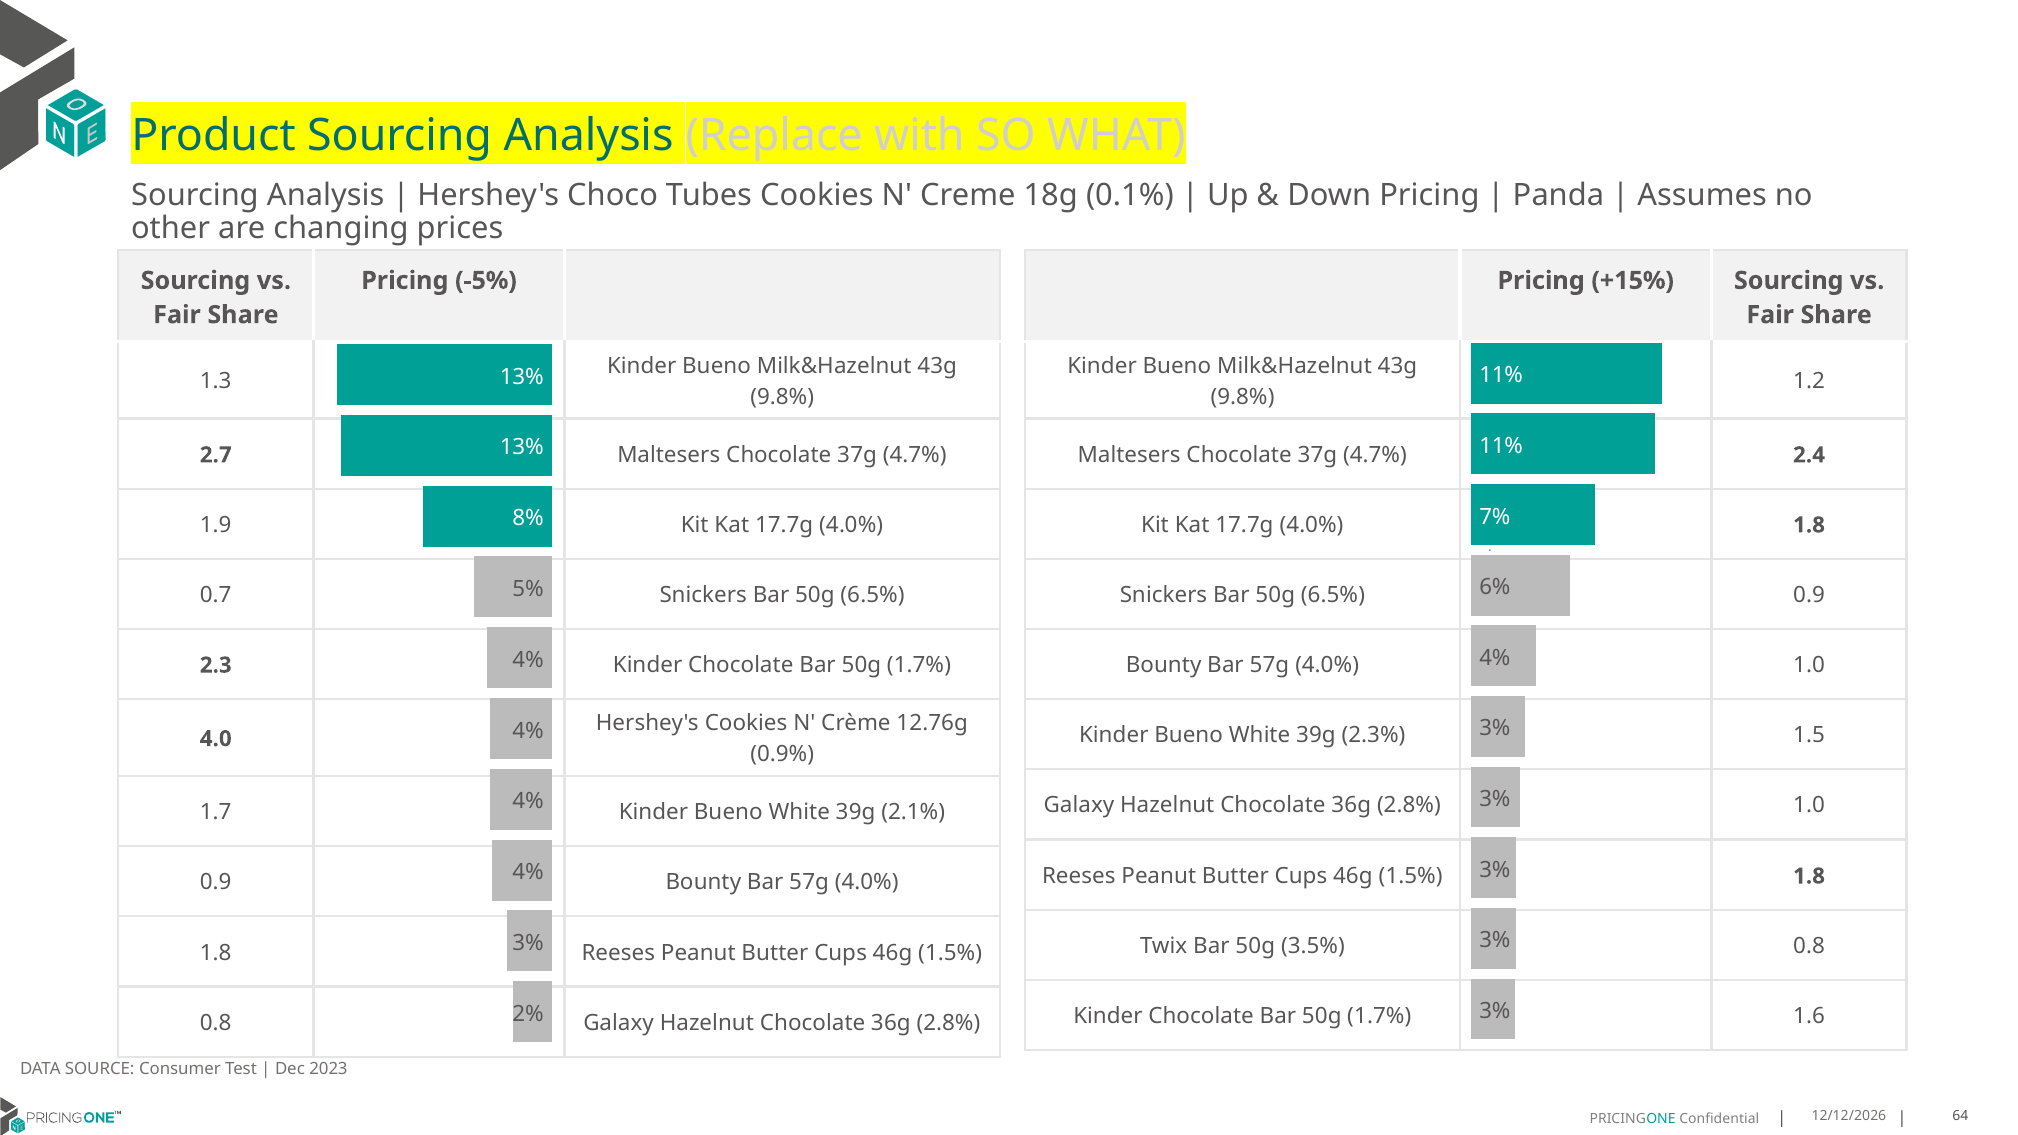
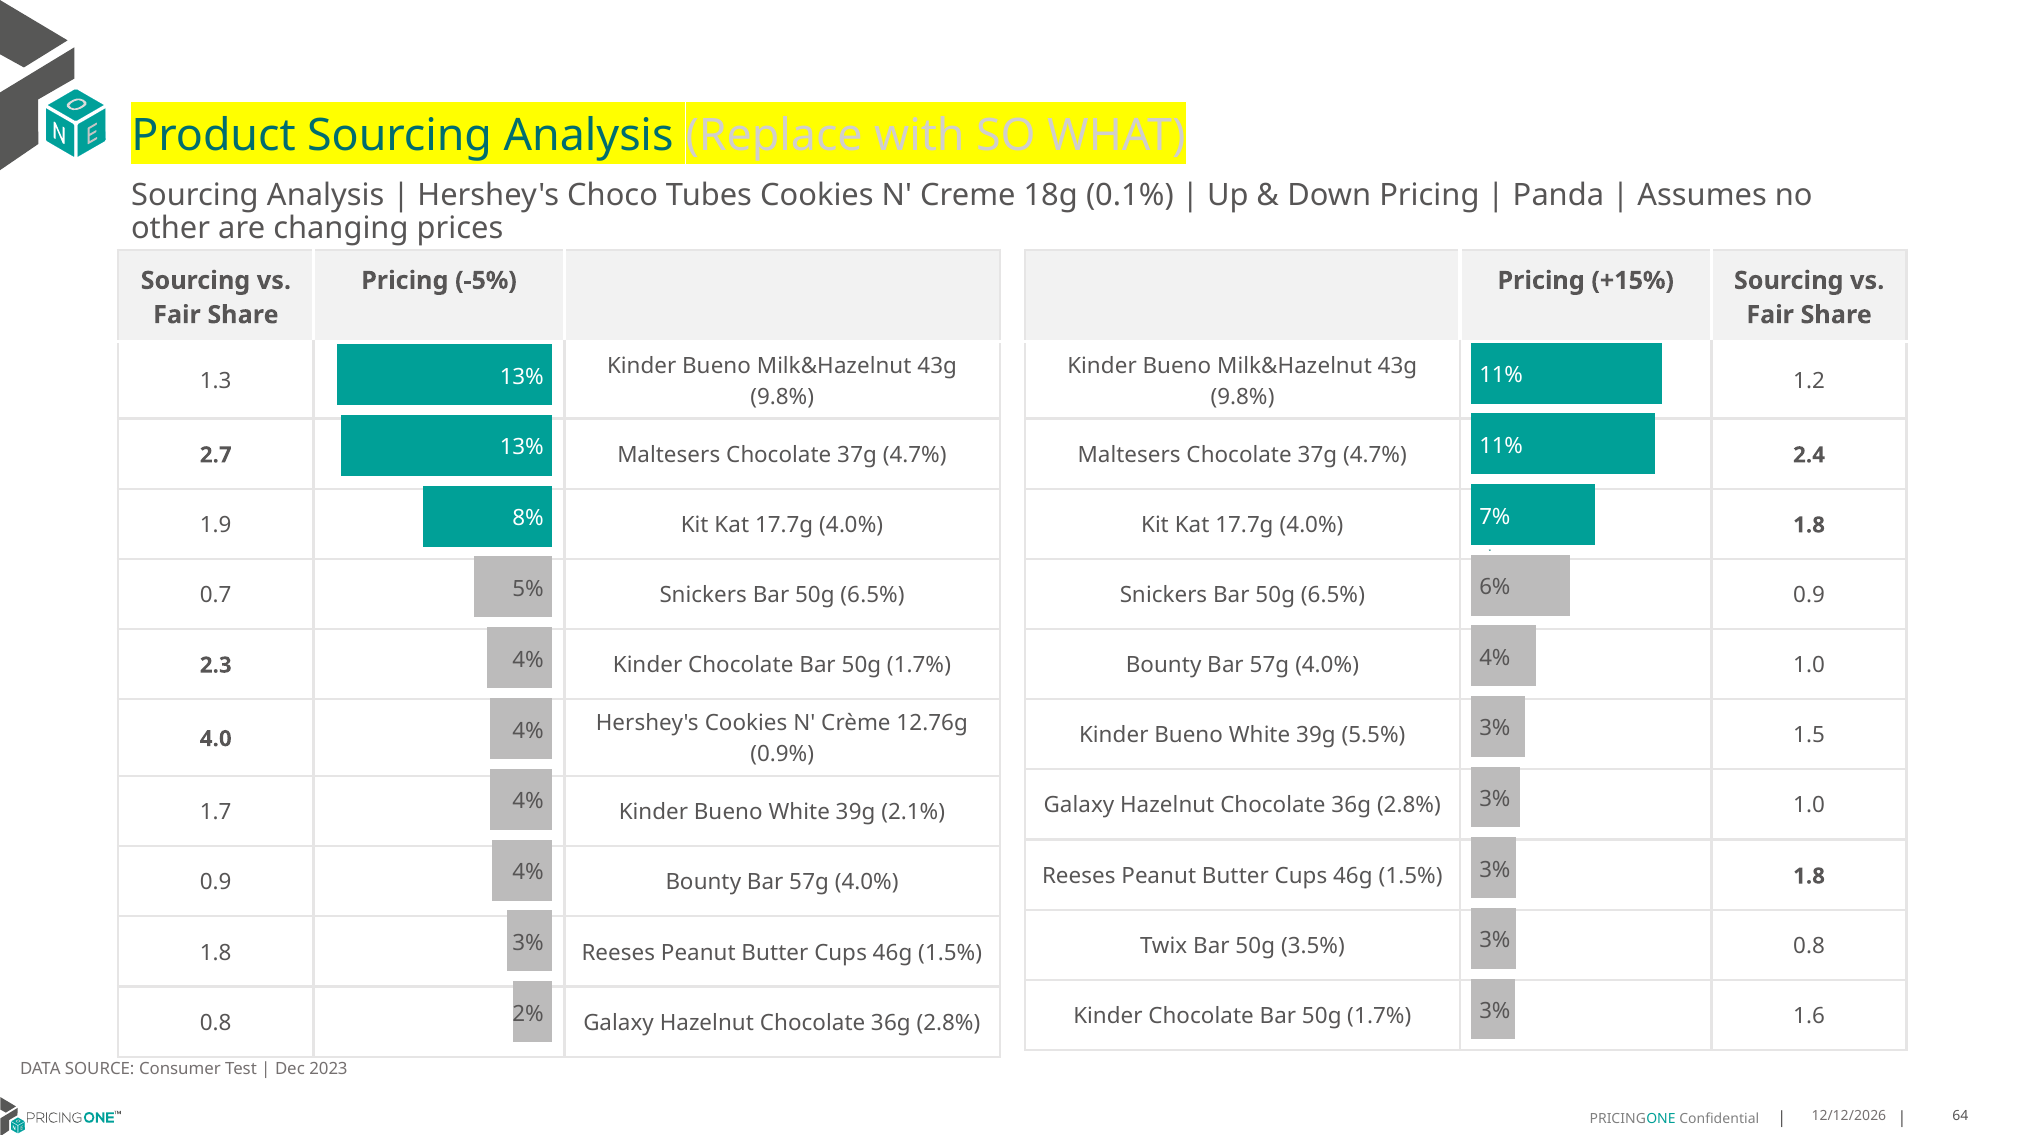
2.3%: 2.3% -> 5.5%
